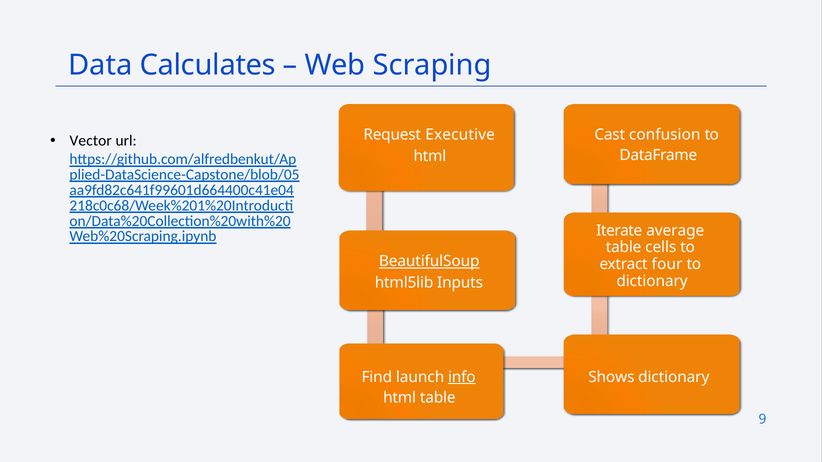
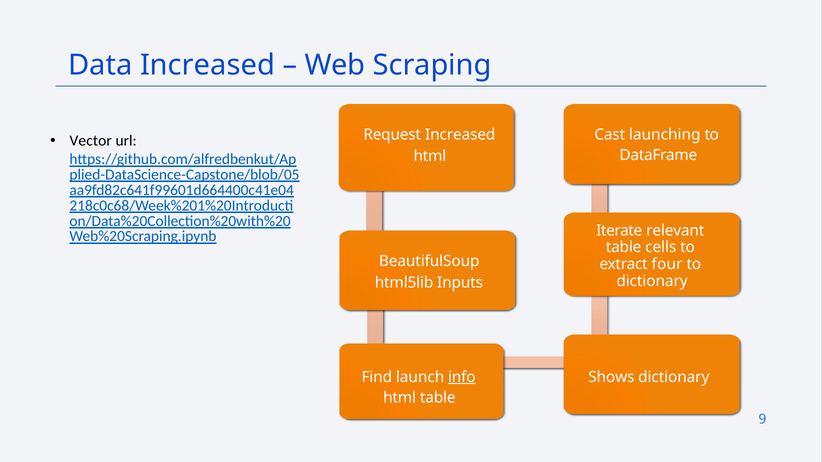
Data Calculates: Calculates -> Increased
confusion: confusion -> launching
Request Executive: Executive -> Increased
average: average -> relevant
BeautifulSoup underline: present -> none
